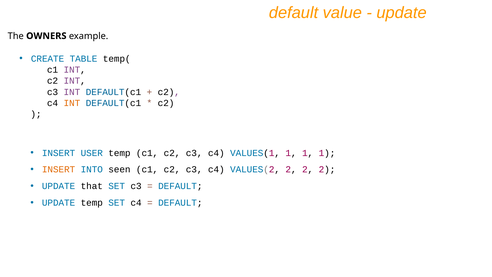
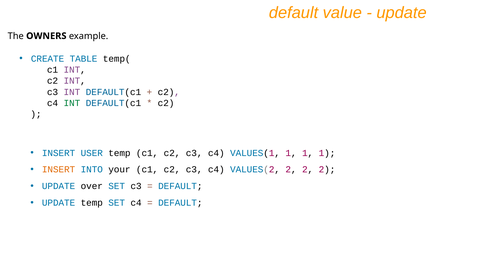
INT at (72, 103) colour: orange -> green
seen: seen -> your
that: that -> over
